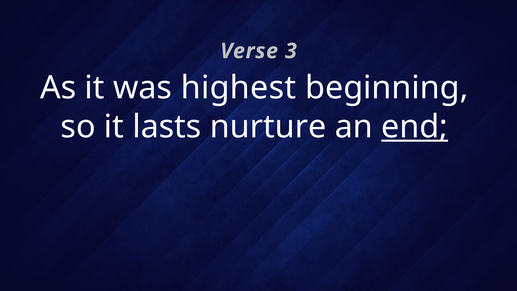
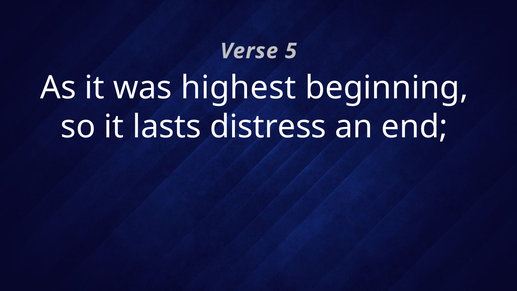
3: 3 -> 5
nurture: nurture -> distress
end underline: present -> none
